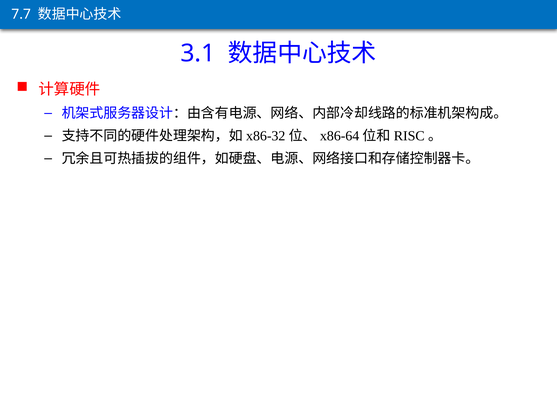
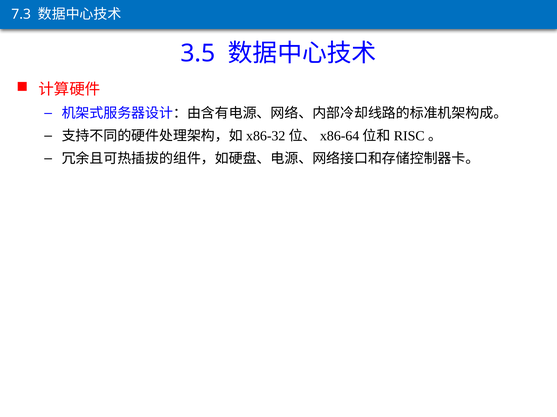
7.7: 7.7 -> 7.3
3.1: 3.1 -> 3.5
